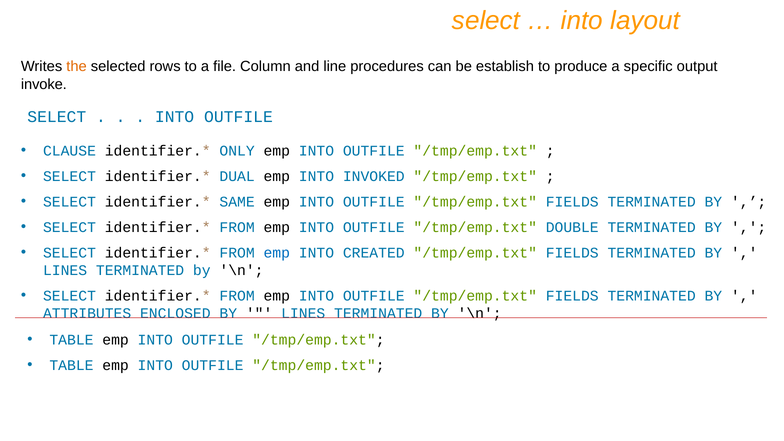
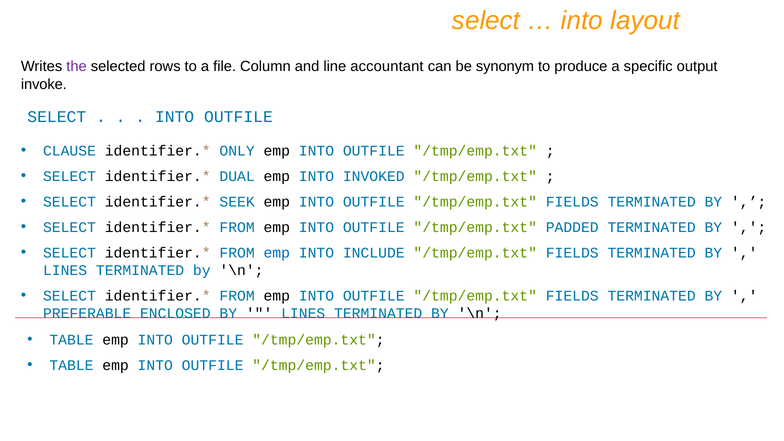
the colour: orange -> purple
procedures: procedures -> accountant
establish: establish -> synonym
SAME: SAME -> SEEK
DOUBLE: DOUBLE -> PADDED
CREATED: CREATED -> INCLUDE
ATTRIBUTES: ATTRIBUTES -> PREFERABLE
